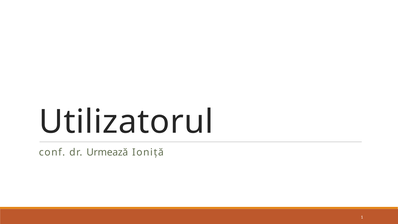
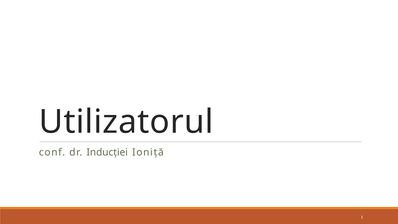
Urmează: Urmează -> Inducției
